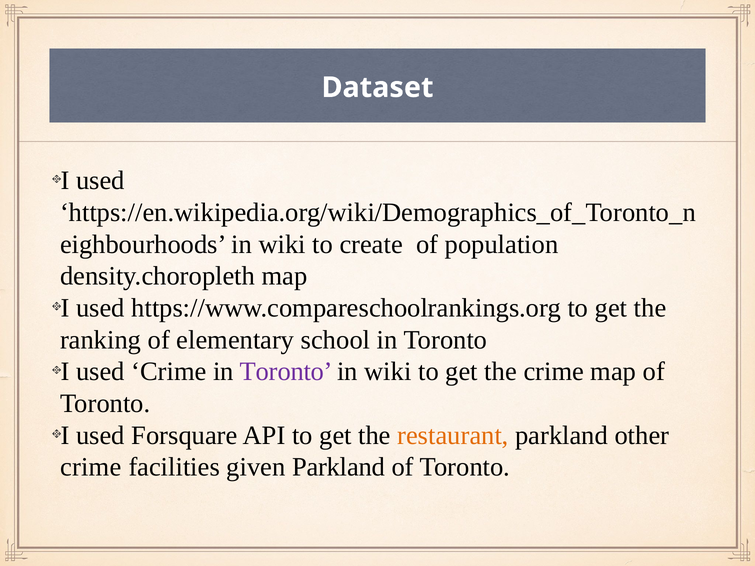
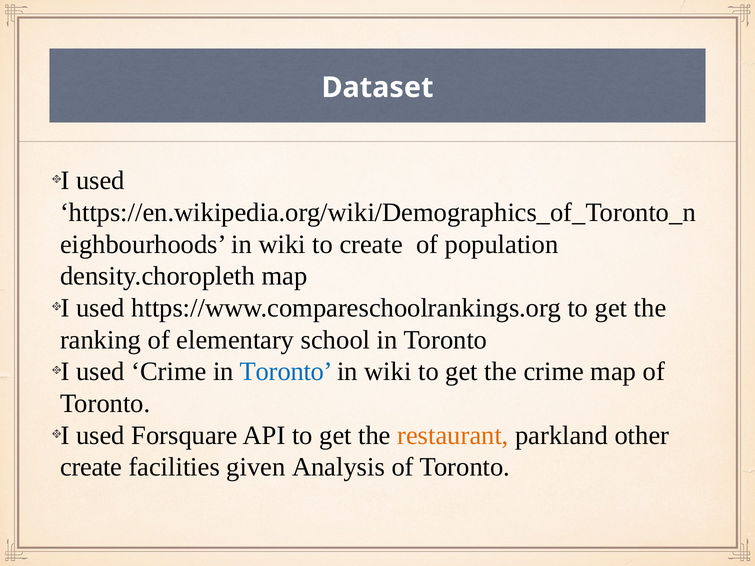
Toronto at (286, 372) colour: purple -> blue
crime at (91, 467): crime -> create
given Parkland: Parkland -> Analysis
